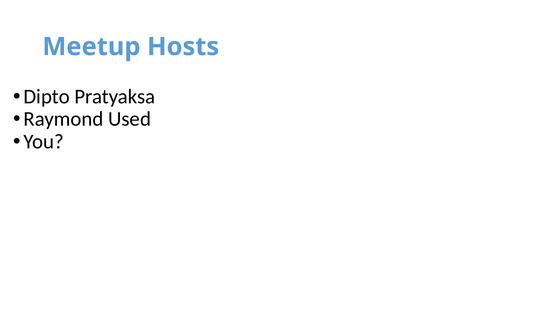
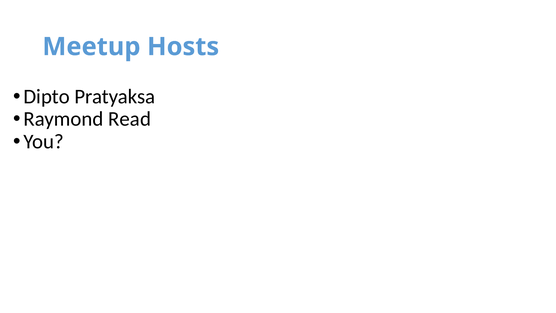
Used: Used -> Read
